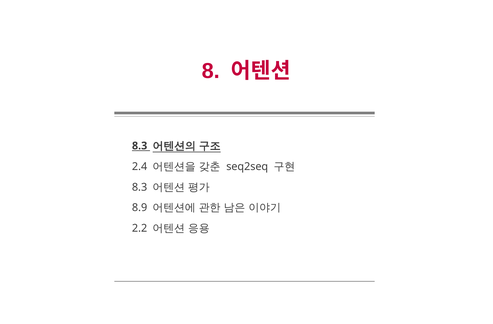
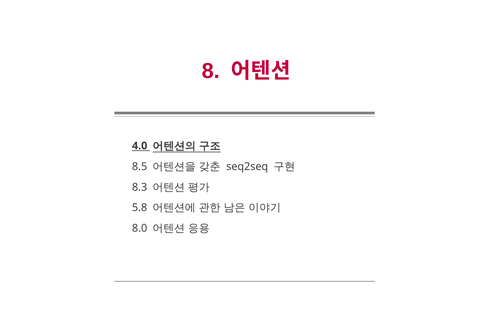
8.3 at (140, 146): 8.3 -> 4.0
2.4: 2.4 -> 8.5
8.9: 8.9 -> 5.8
2.2: 2.2 -> 8.0
